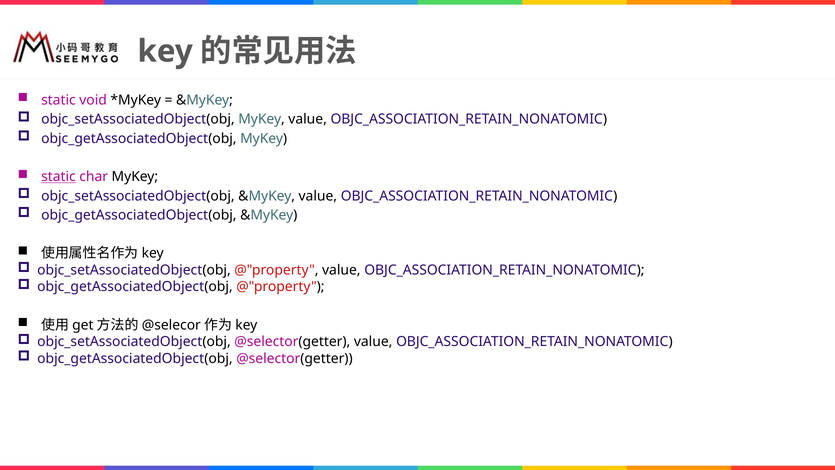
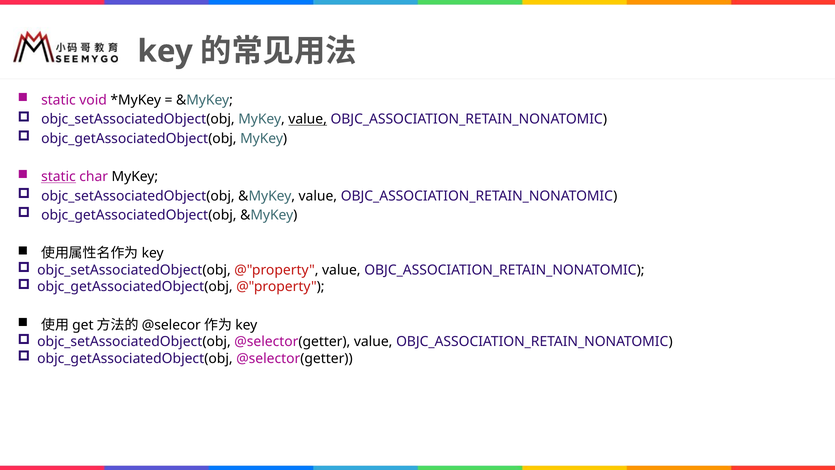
value at (308, 119) underline: none -> present
